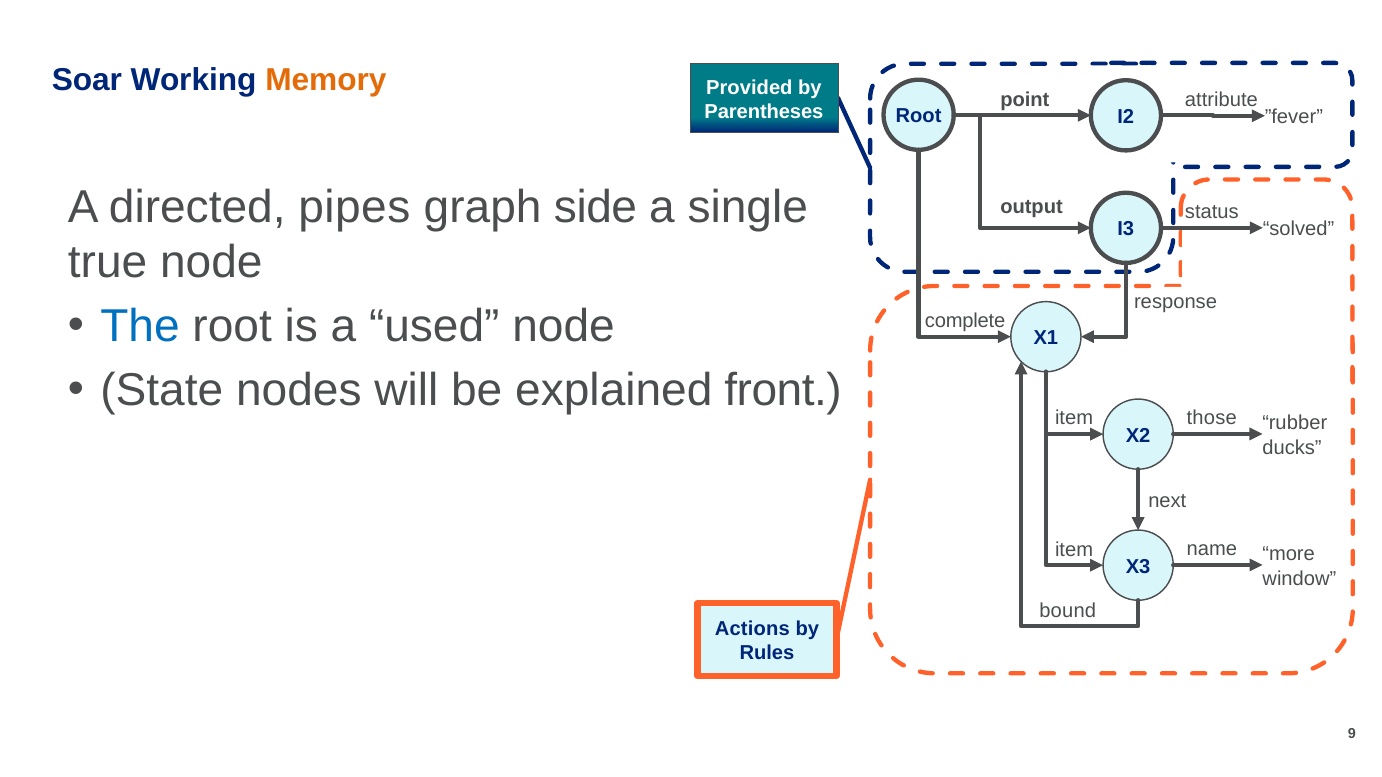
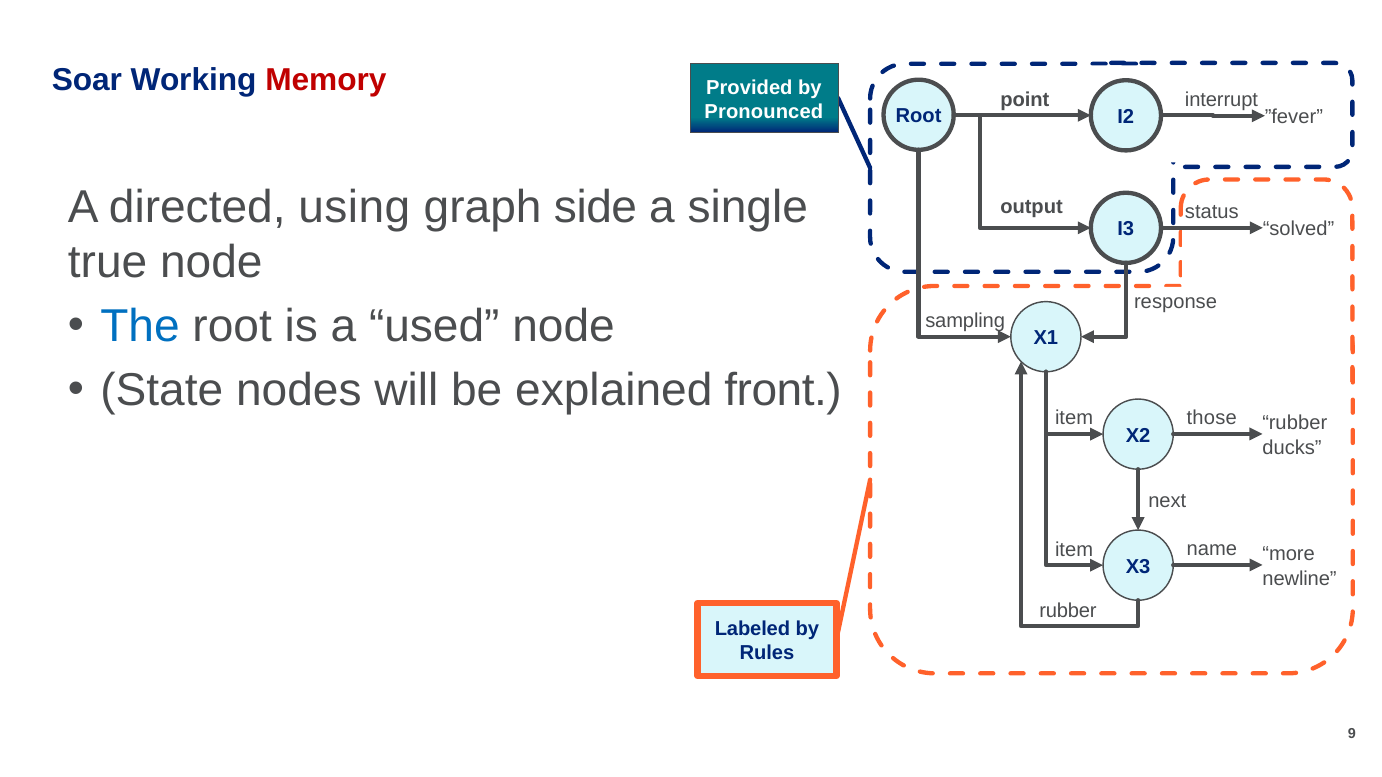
Memory colour: orange -> red
attribute: attribute -> interrupt
Parentheses: Parentheses -> Pronounced
pipes: pipes -> using
complete: complete -> sampling
window: window -> newline
bound at (1068, 611): bound -> rubber
Actions: Actions -> Labeled
